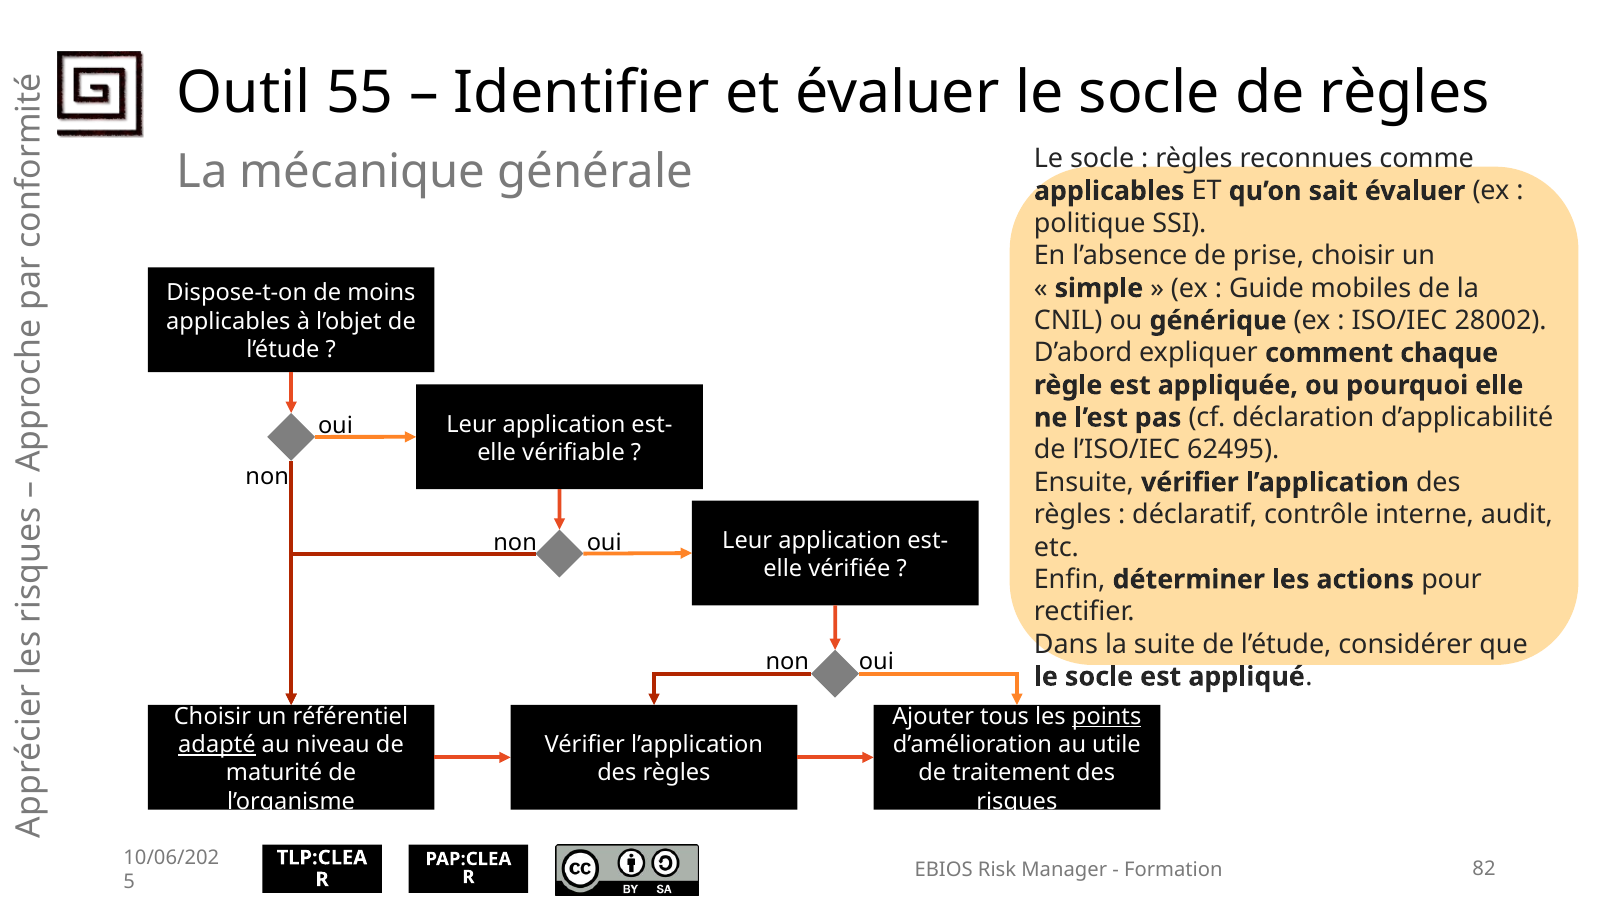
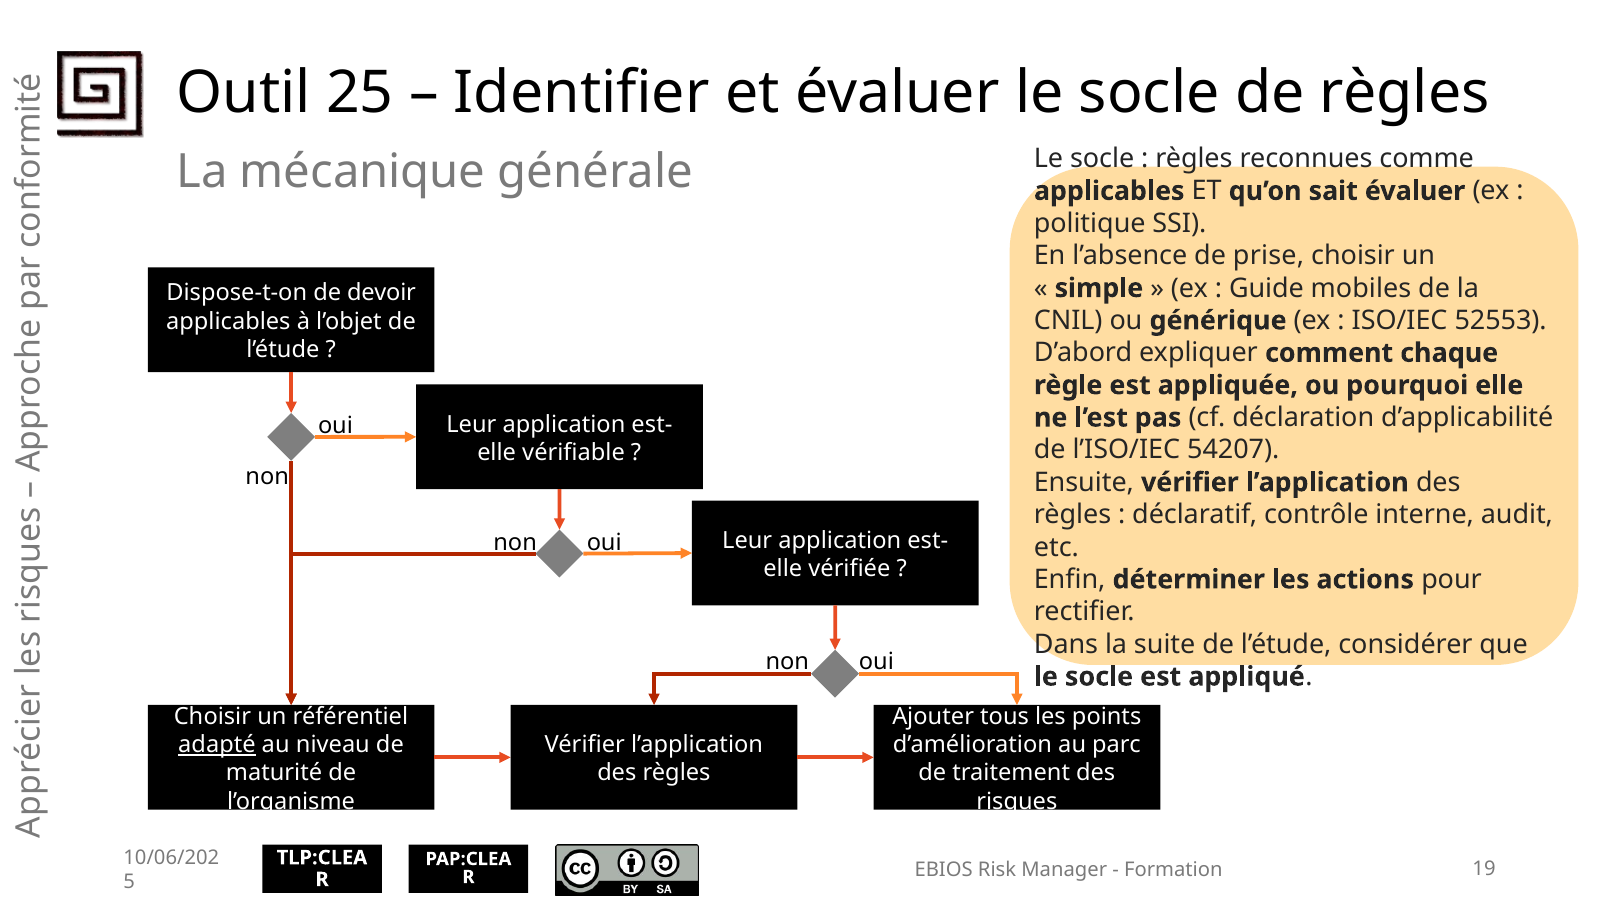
55: 55 -> 25
moins: moins -> devoir
28002: 28002 -> 52553
62495: 62495 -> 54207
points underline: present -> none
utile: utile -> parc
82: 82 -> 19
